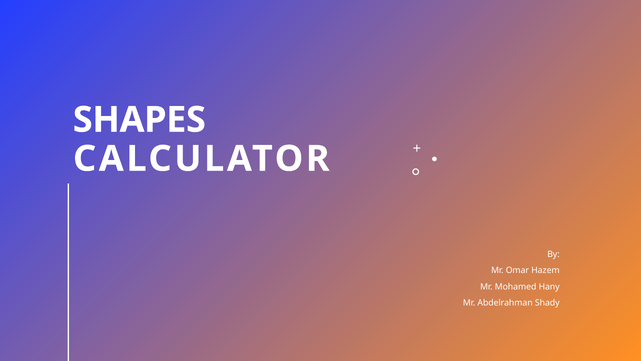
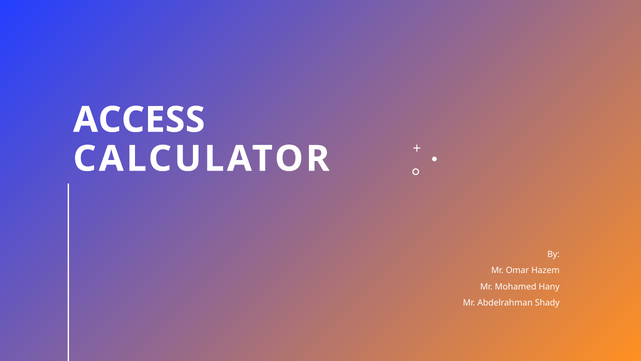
SHAPES: SHAPES -> ACCESS
